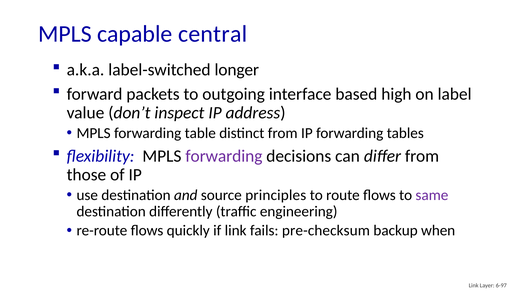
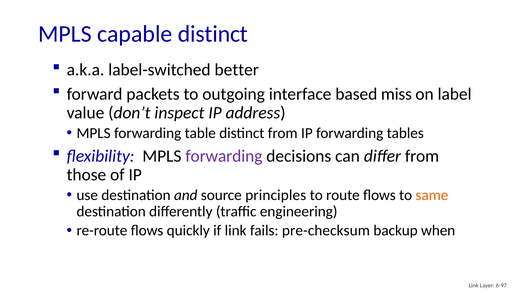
capable central: central -> distinct
longer: longer -> better
high: high -> miss
same colour: purple -> orange
